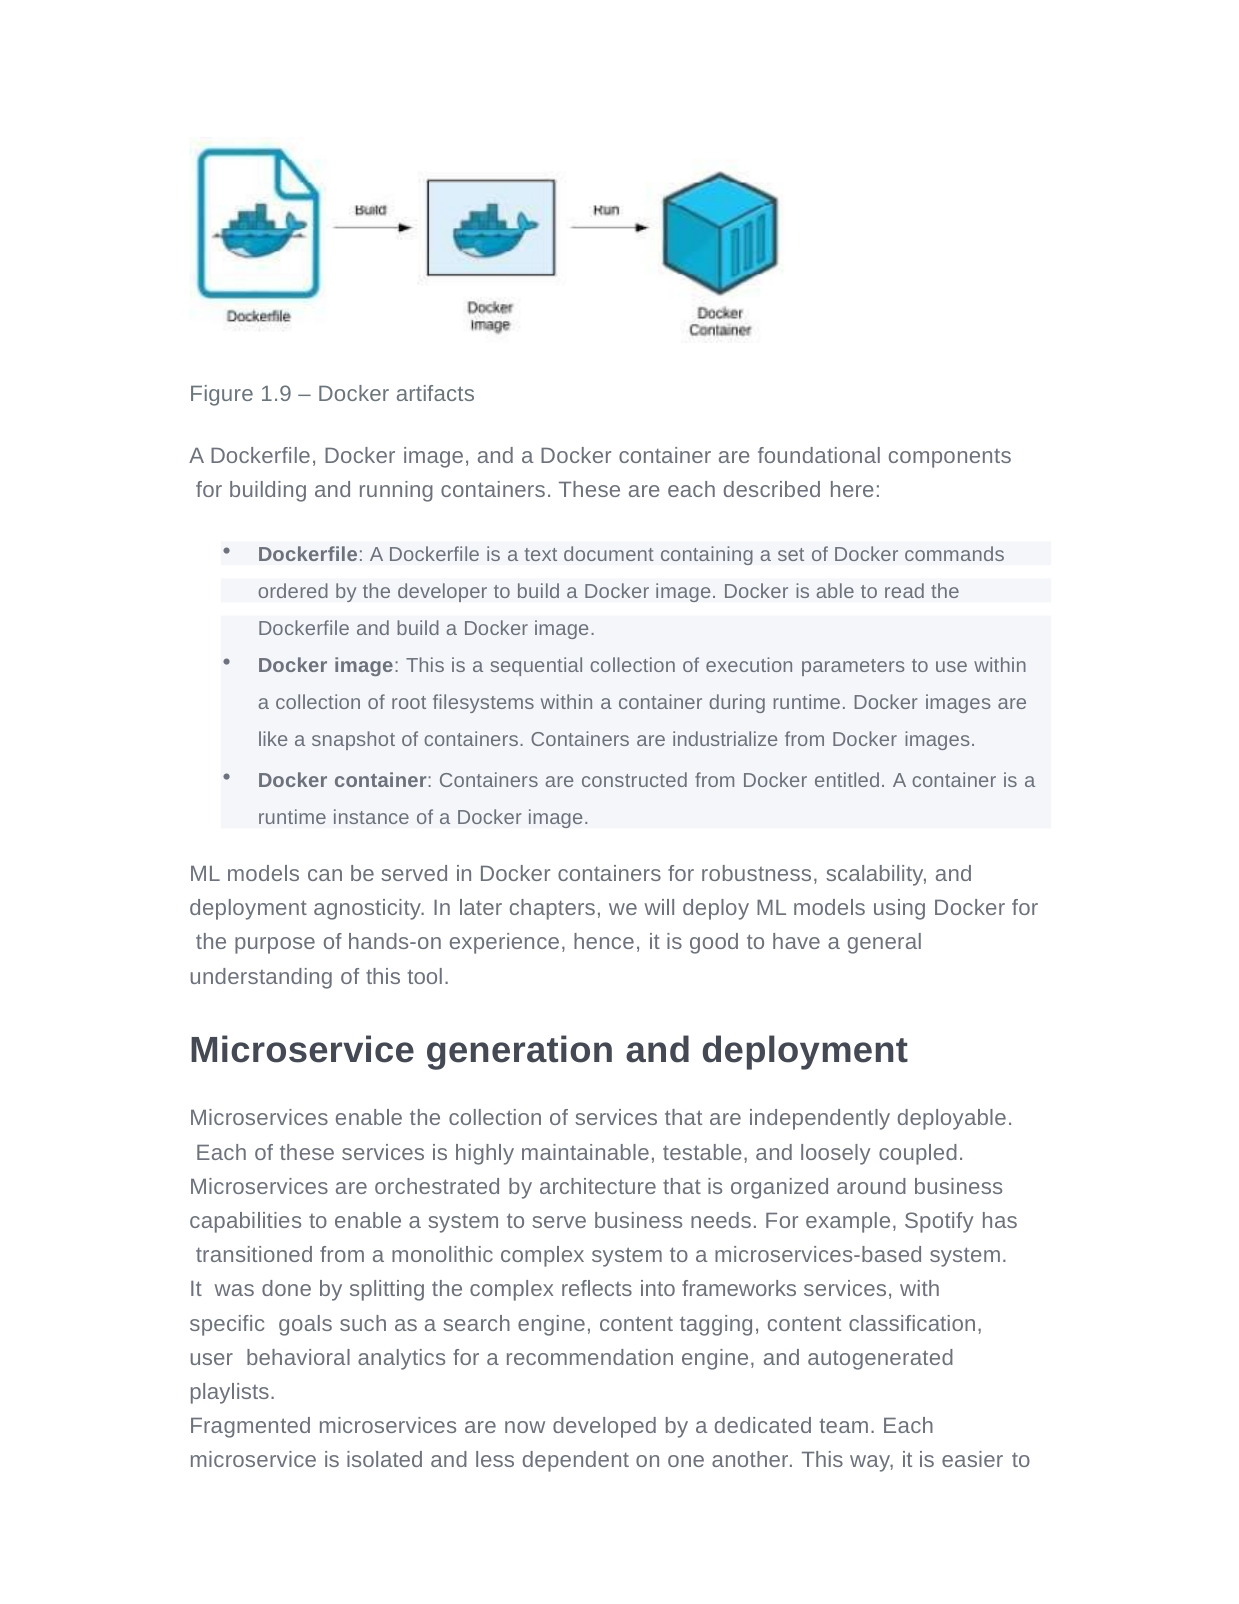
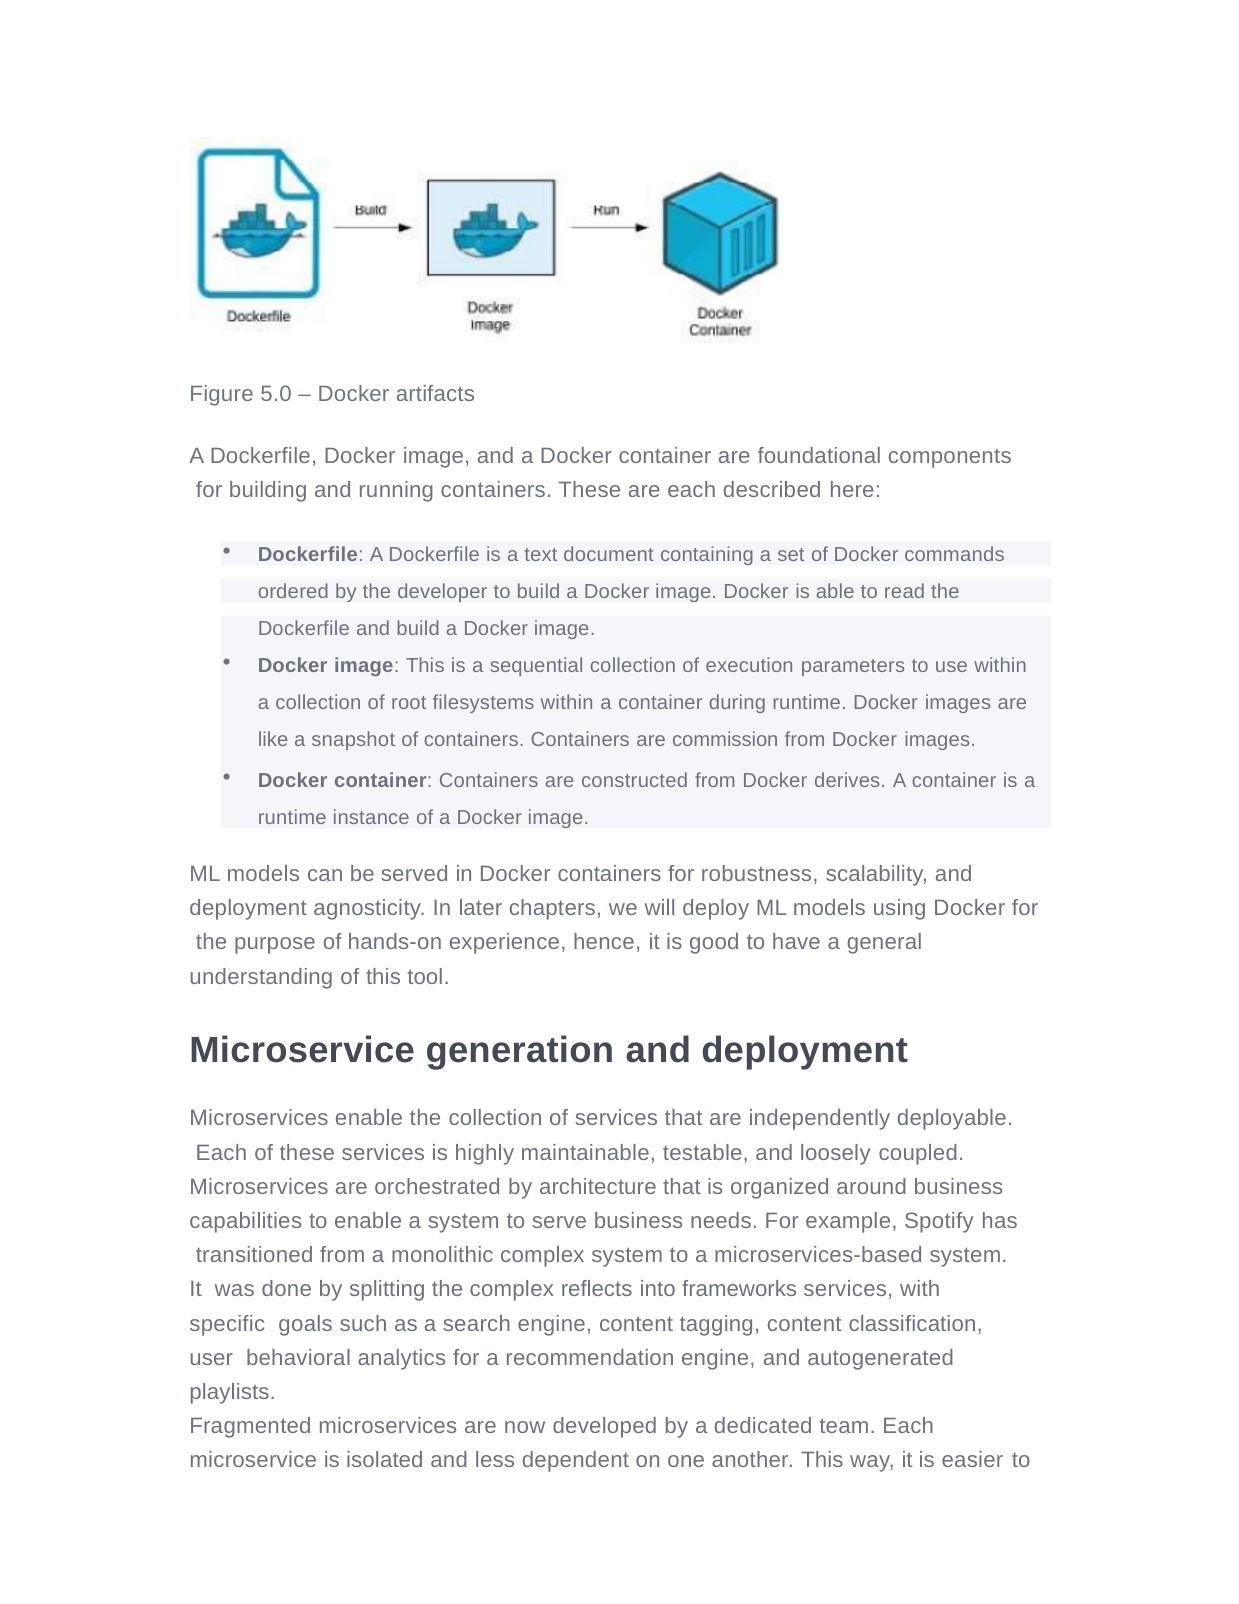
1.9: 1.9 -> 5.0
industrialize: industrialize -> commission
entitled: entitled -> derives
